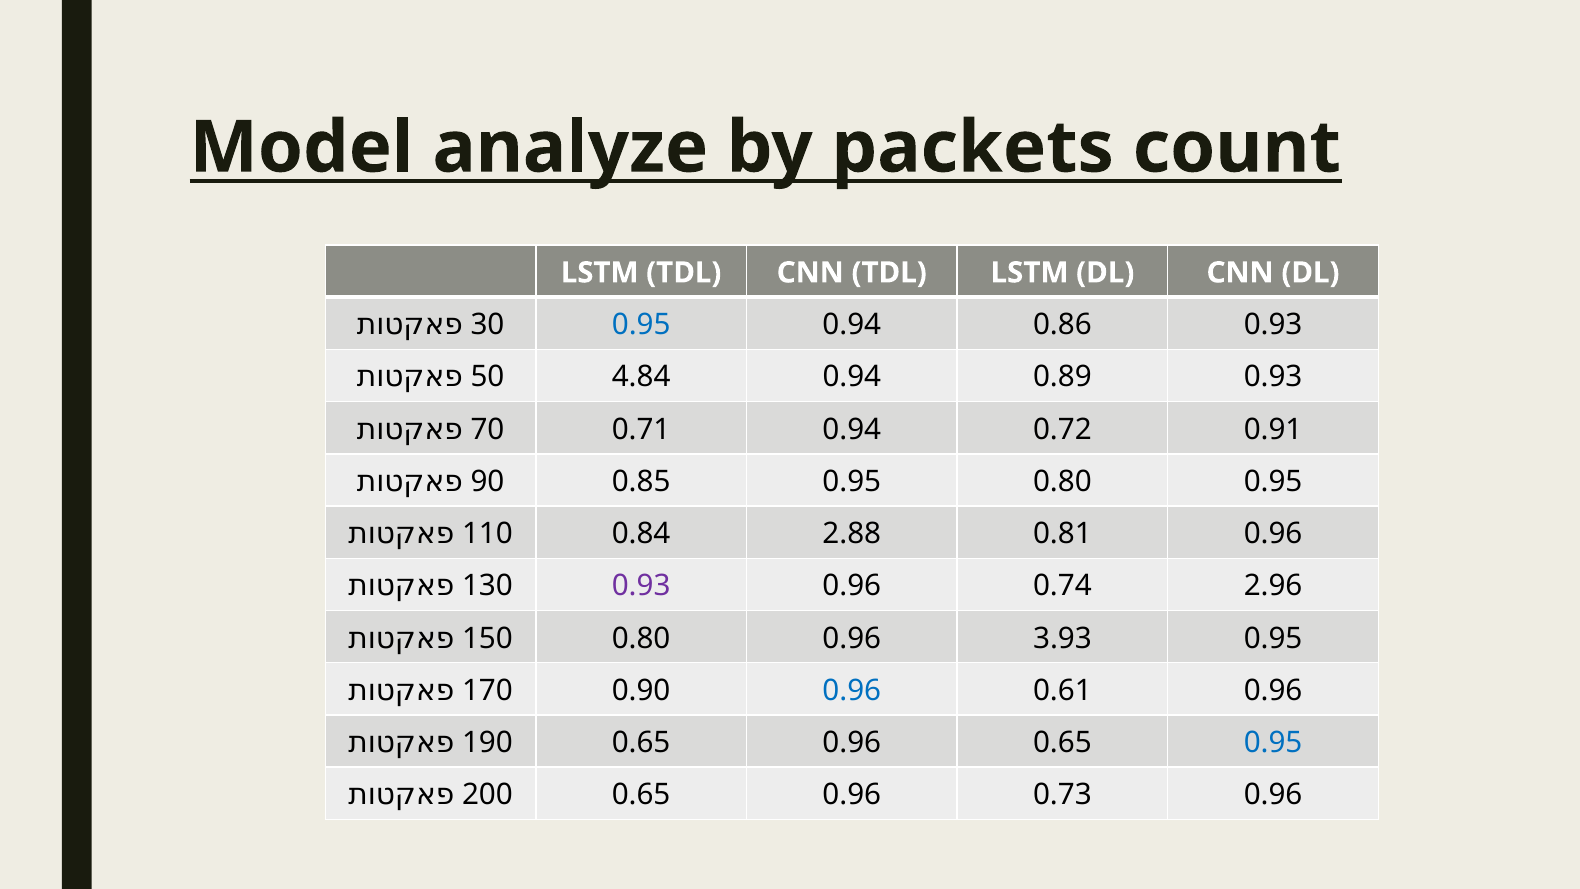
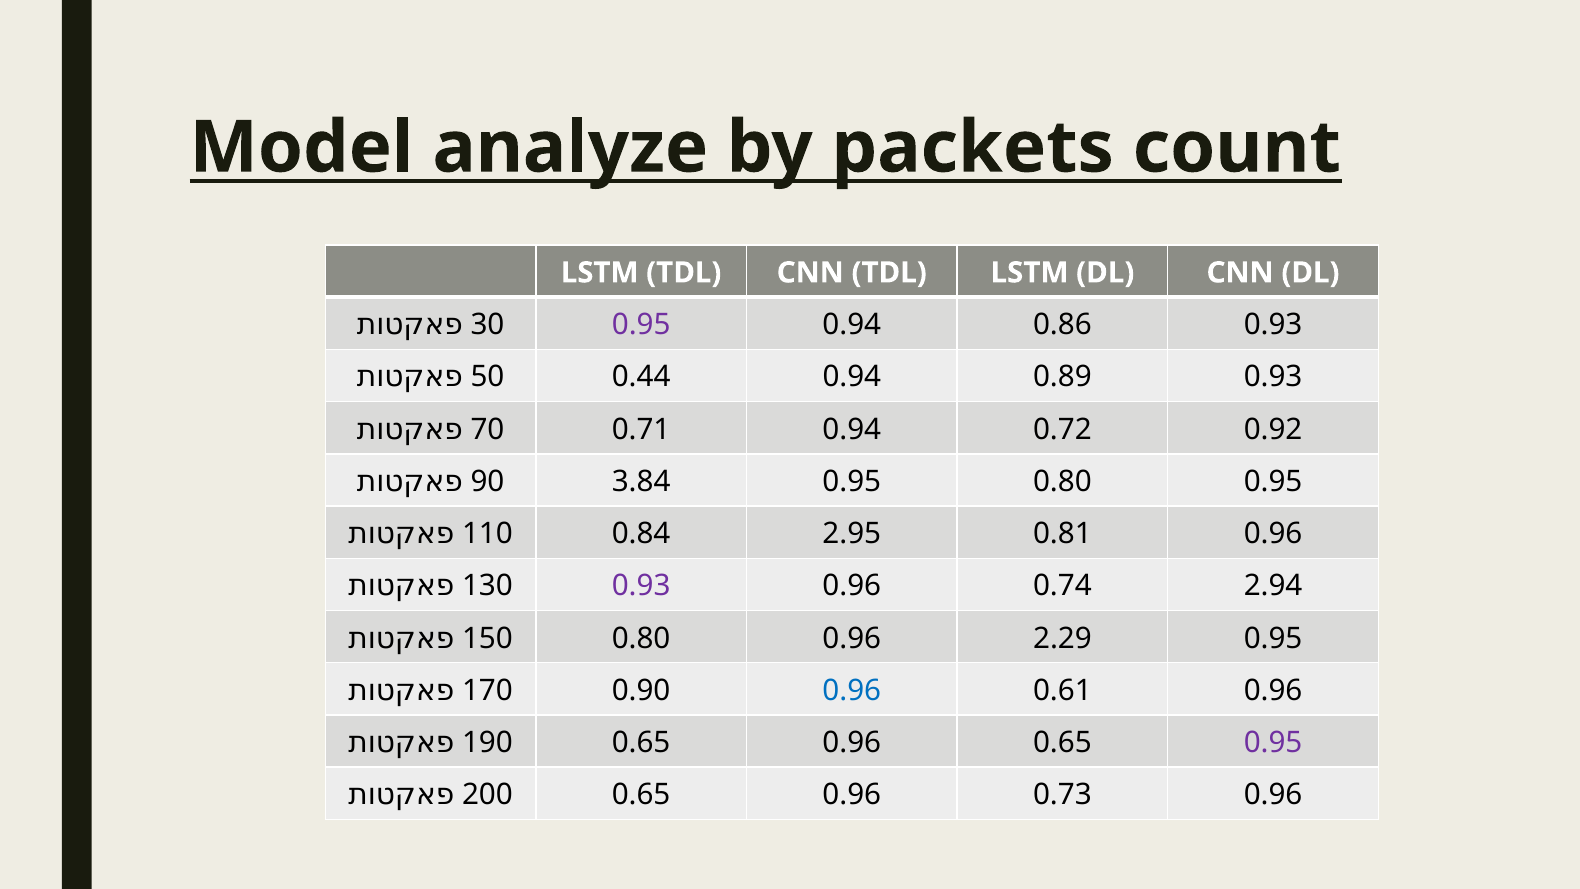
0.95 at (641, 325) colour: blue -> purple
4.84: 4.84 -> 0.44
0.91: 0.91 -> 0.92
0.85: 0.85 -> 3.84
2.88: 2.88 -> 2.95
2.96: 2.96 -> 2.94
3.93: 3.93 -> 2.29
0.95 at (1273, 742) colour: blue -> purple
